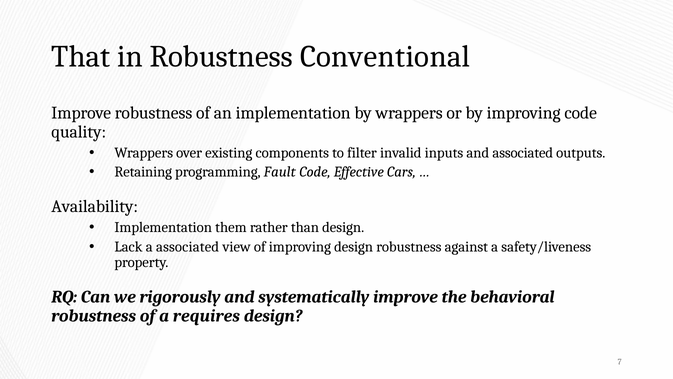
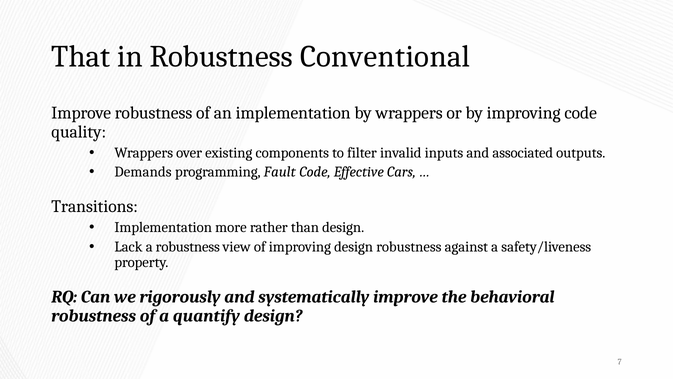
Retaining: Retaining -> Demands
Availability: Availability -> Transitions
them: them -> more
a associated: associated -> robustness
requires: requires -> quantify
